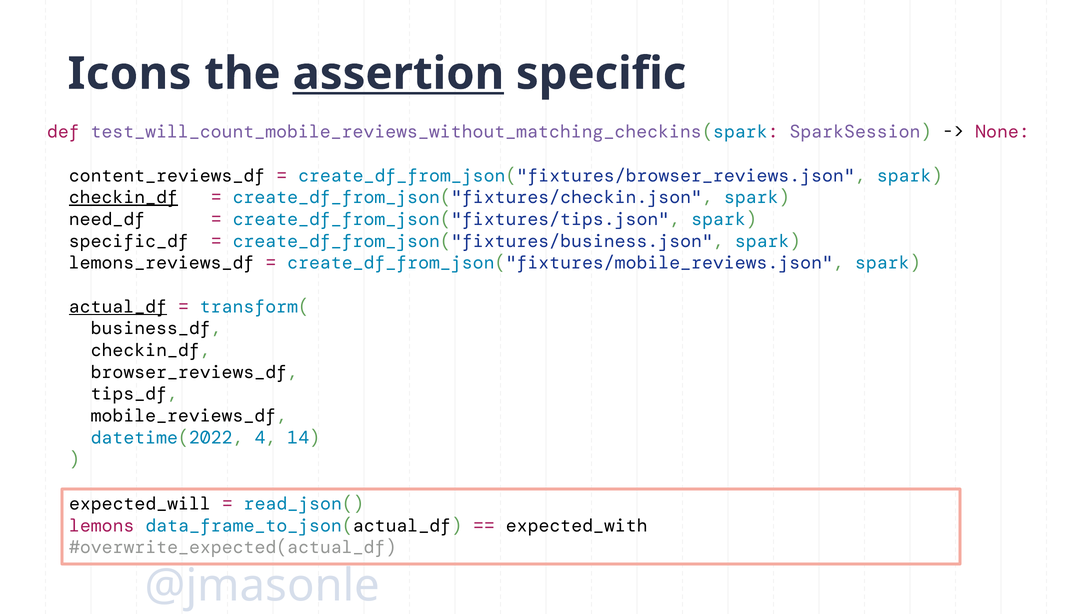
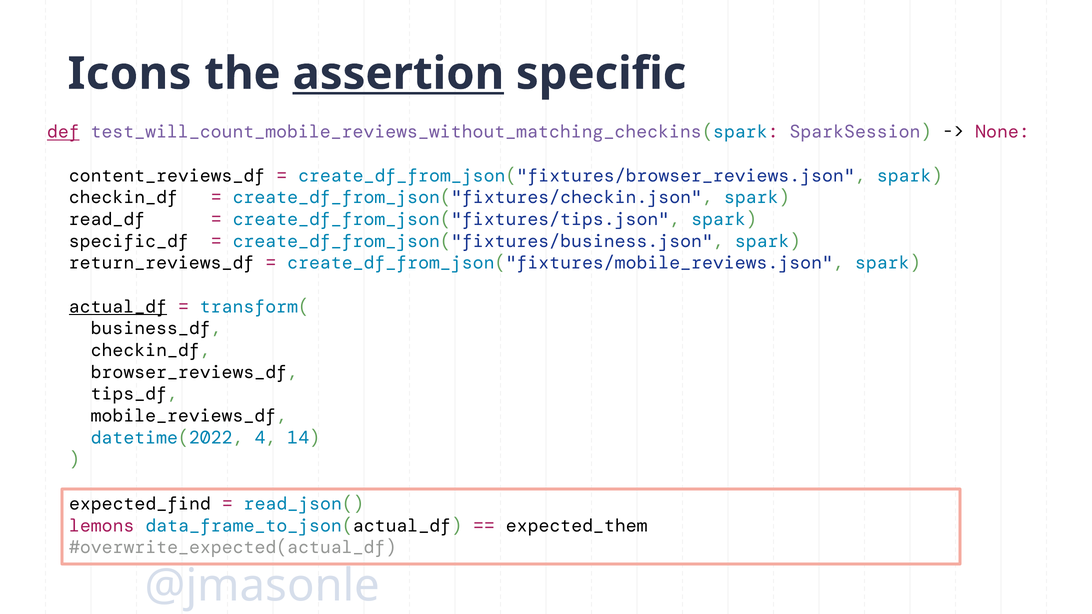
def underline: none -> present
checkin_df at (123, 198) underline: present -> none
need_df: need_df -> read_df
lemons_reviews_df: lemons_reviews_df -> return_reviews_df
expected_will: expected_will -> expected_find
expected_with: expected_with -> expected_them
